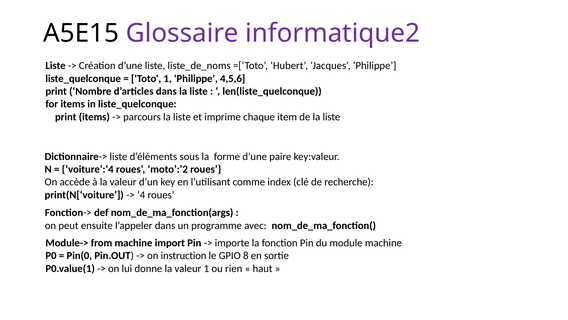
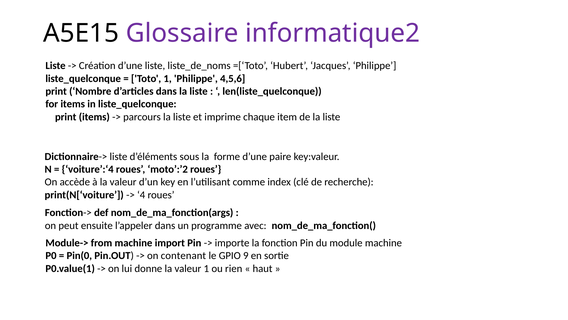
instruction: instruction -> contenant
8: 8 -> 9
